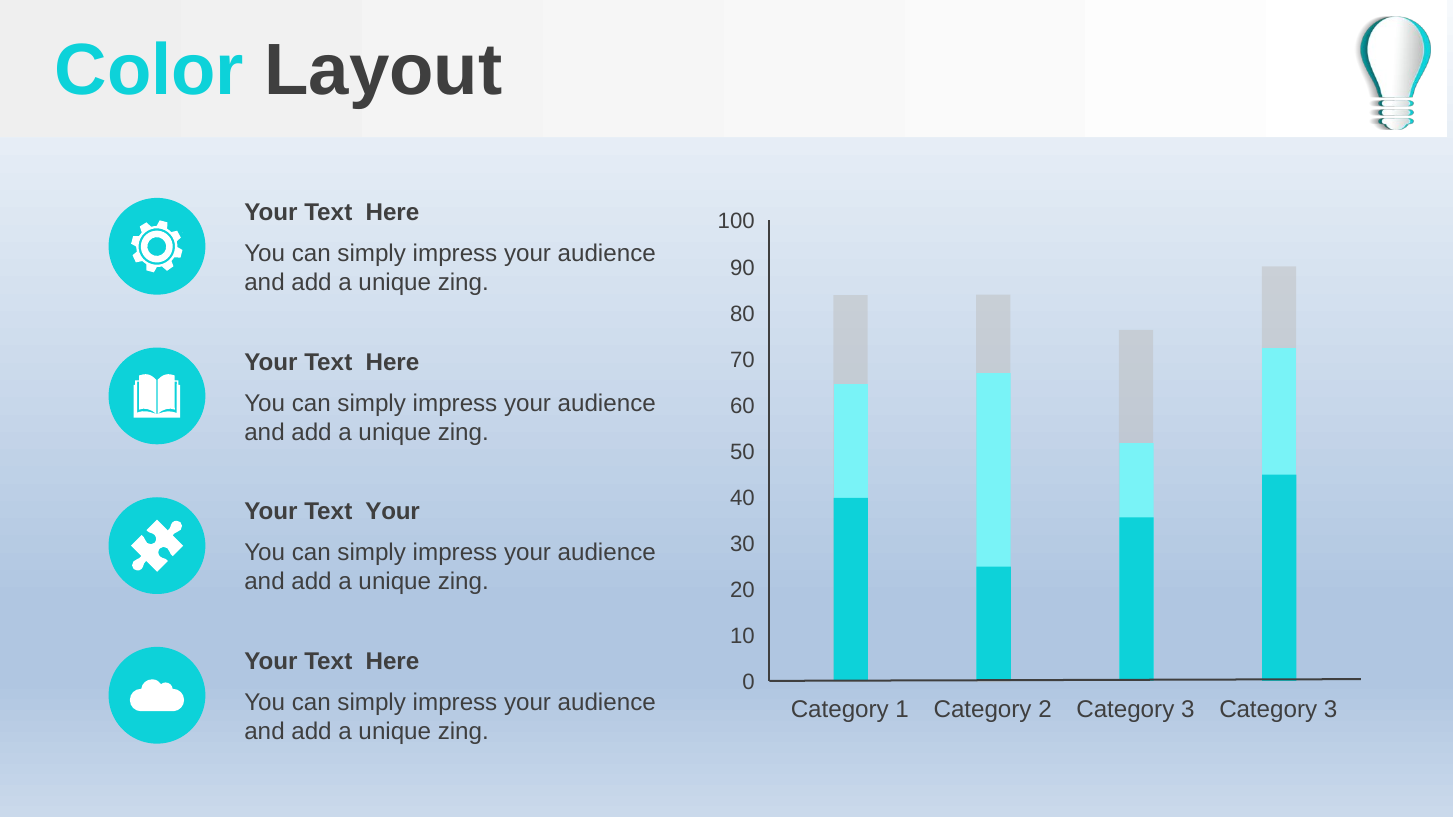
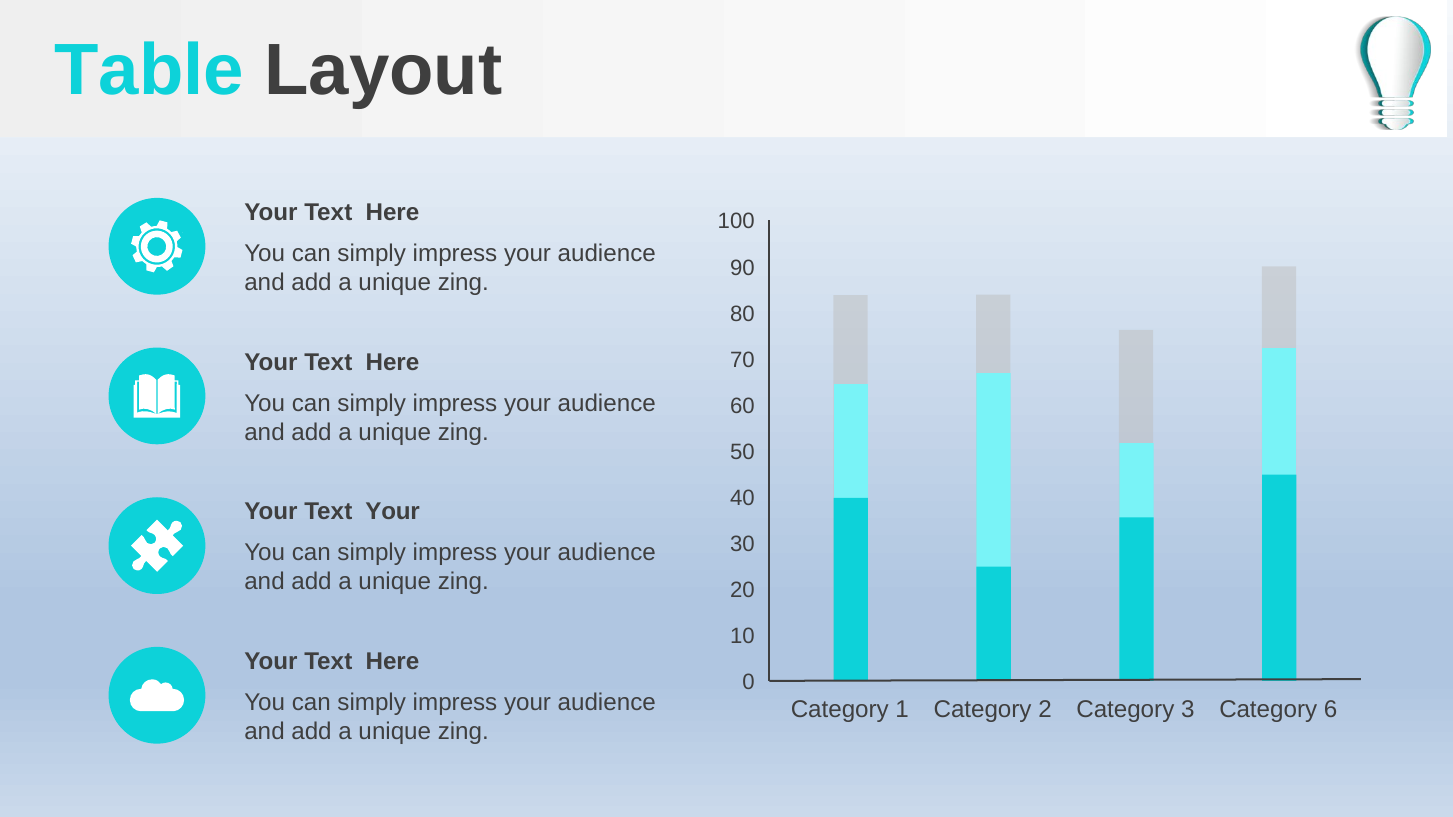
Color: Color -> Table
3 Category 3: 3 -> 6
